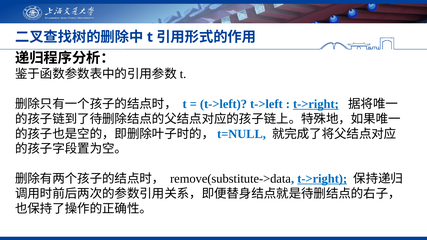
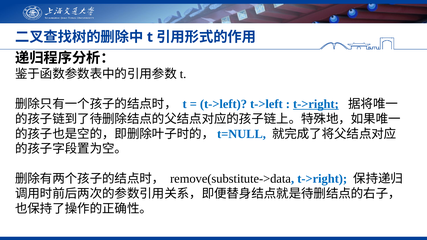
t->right at (322, 179) underline: present -> none
